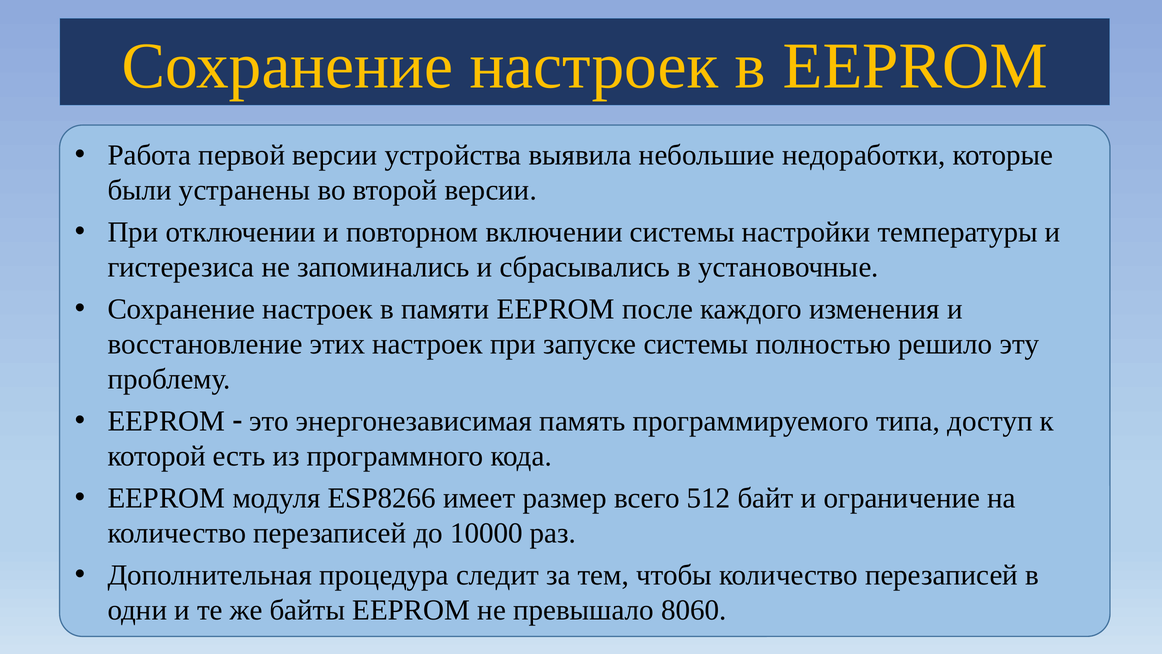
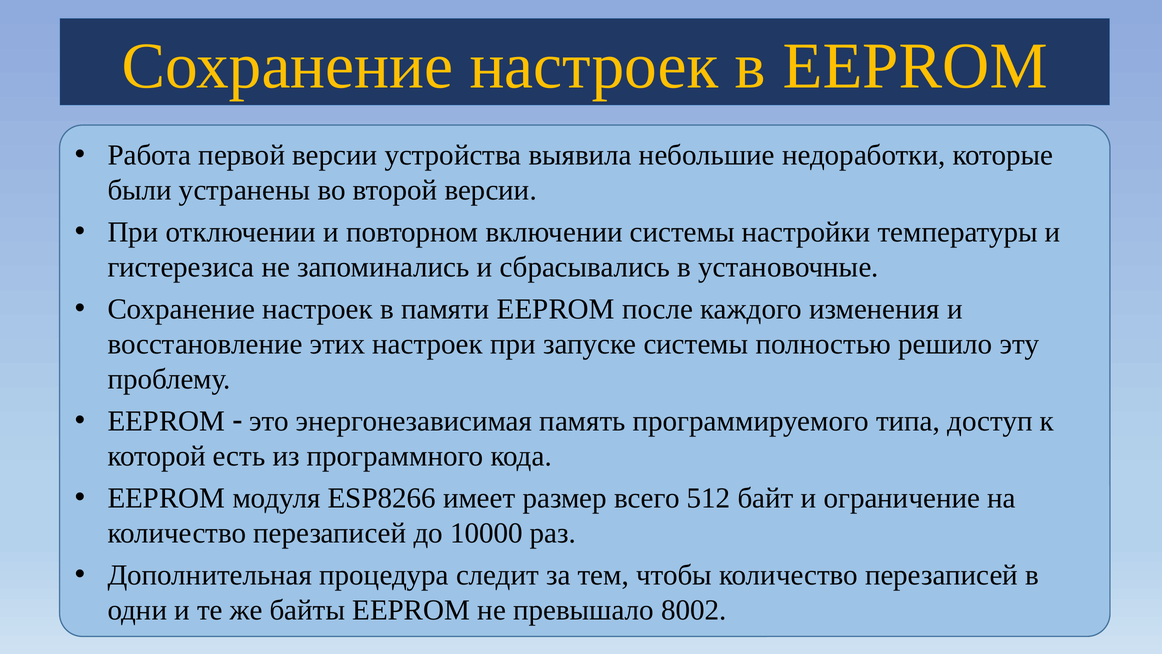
8060: 8060 -> 8002
